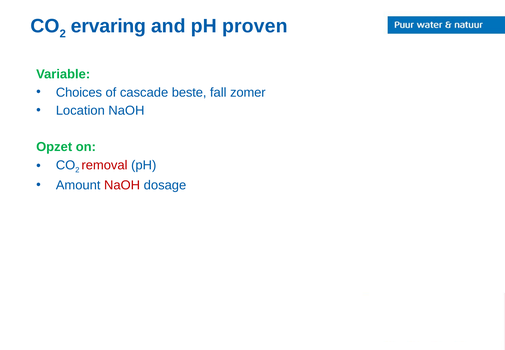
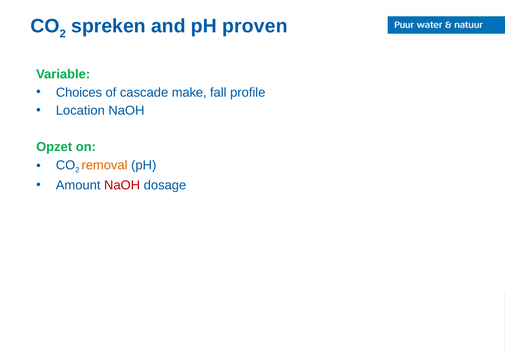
ervaring: ervaring -> spreken
beste: beste -> make
zomer: zomer -> profile
removal colour: red -> orange
